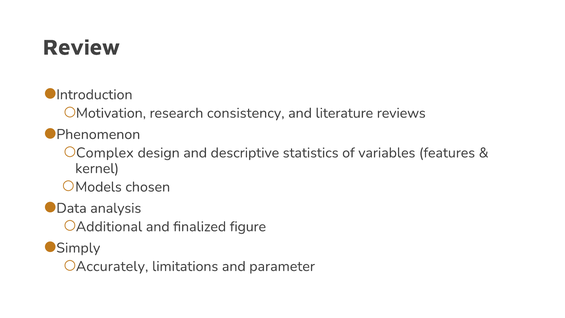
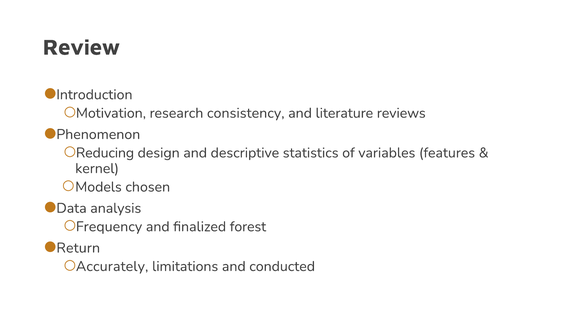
Complex: Complex -> Reducing
Additional: Additional -> Frequency
figure: figure -> forest
Simply: Simply -> Return
parameter: parameter -> conducted
